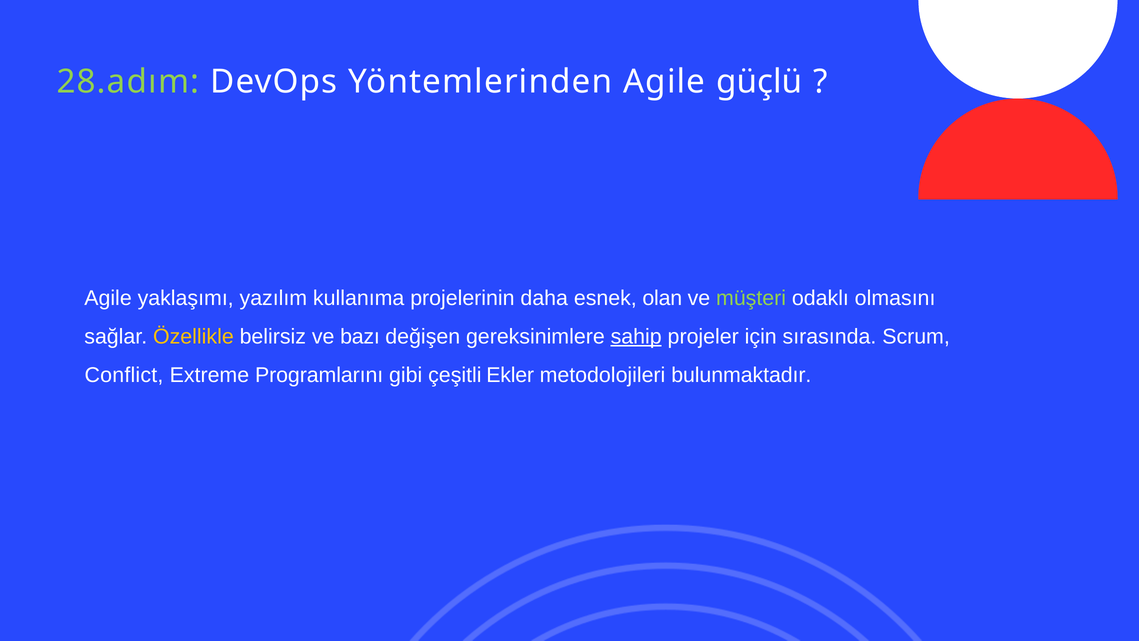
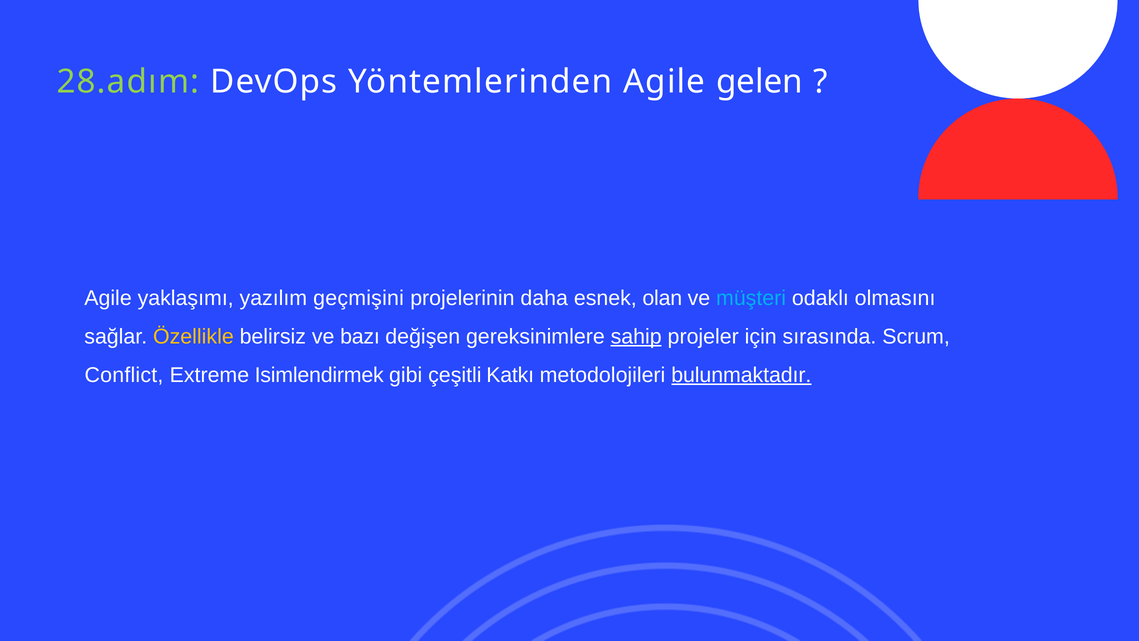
güçlü: güçlü -> gelen
kullanıma: kullanıma -> geçmişini
müşteri colour: light green -> light blue
Programlarını: Programlarını -> Isimlendirmek
Ekler: Ekler -> Katkı
bulunmaktadır underline: none -> present
